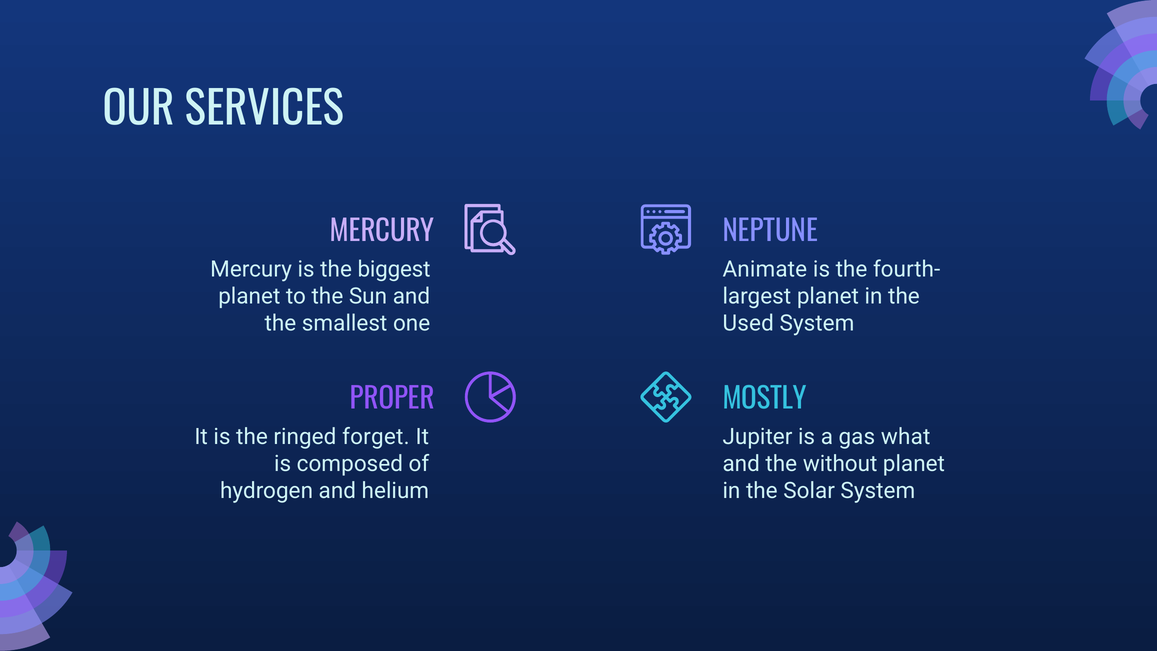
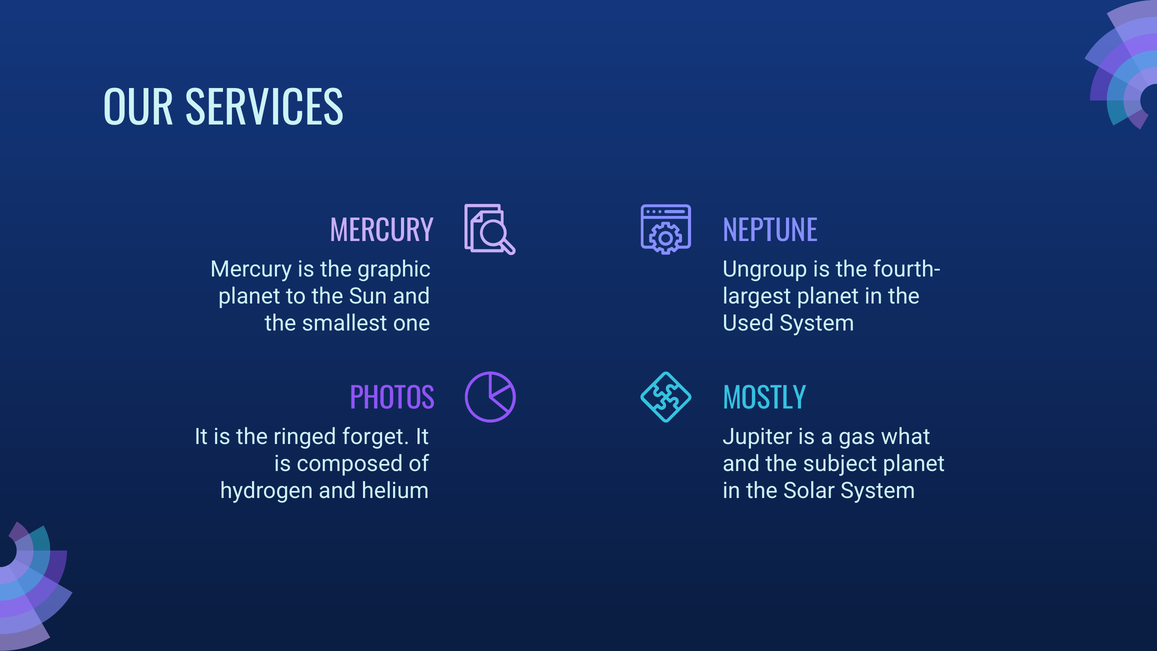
biggest: biggest -> graphic
Animate: Animate -> Ungroup
PROPER: PROPER -> PHOTOS
without: without -> subject
